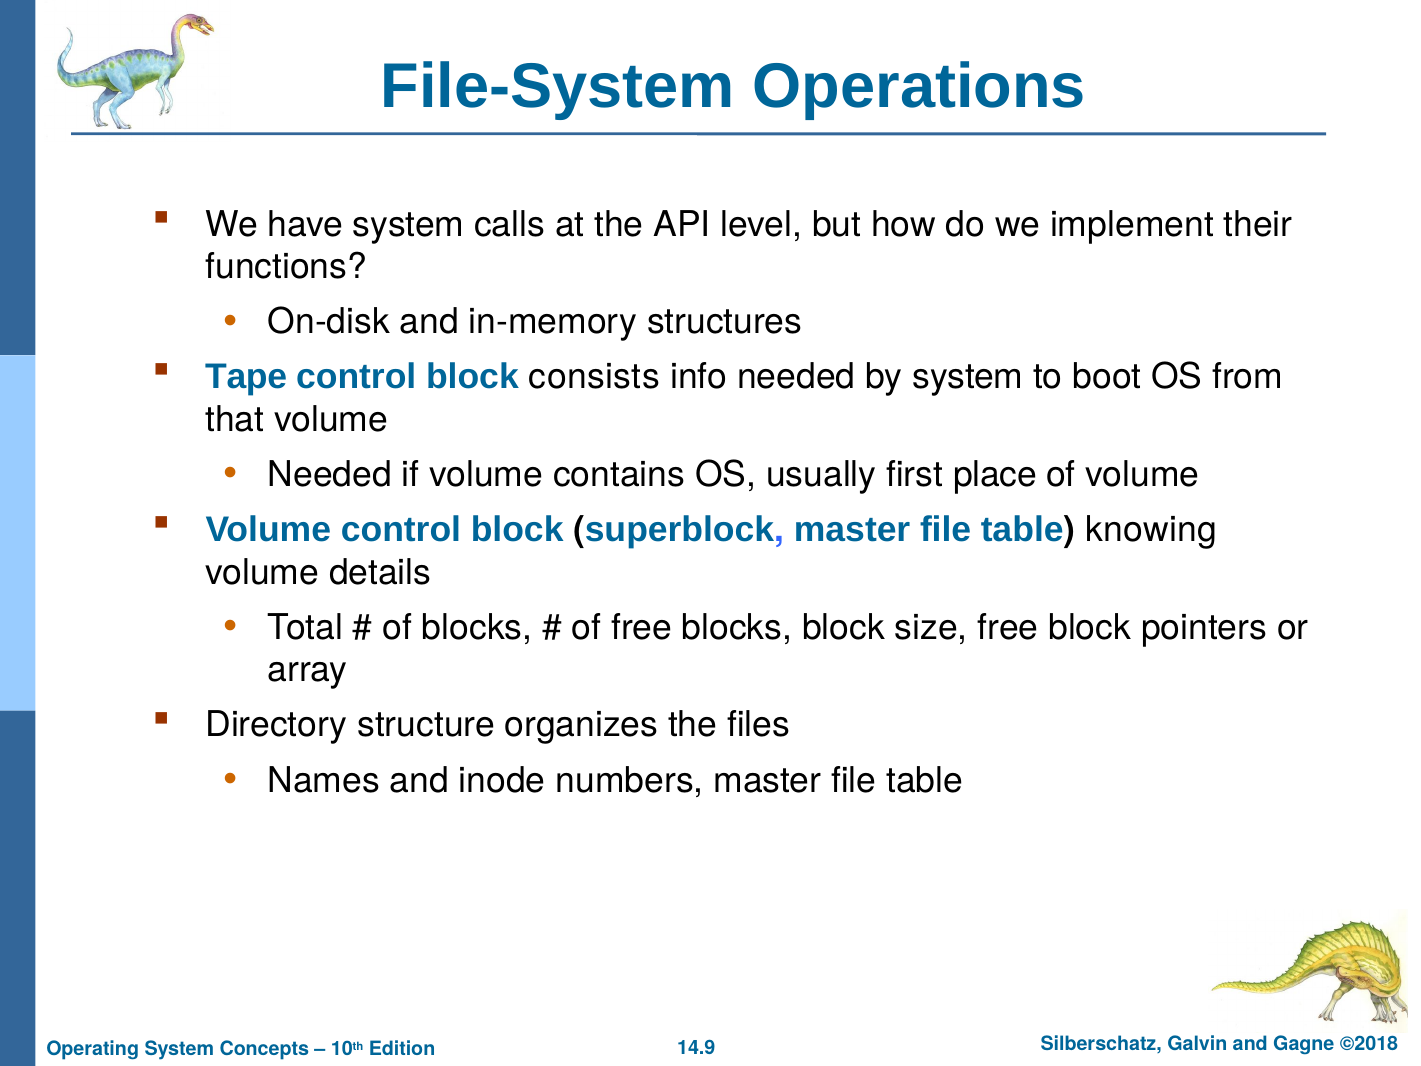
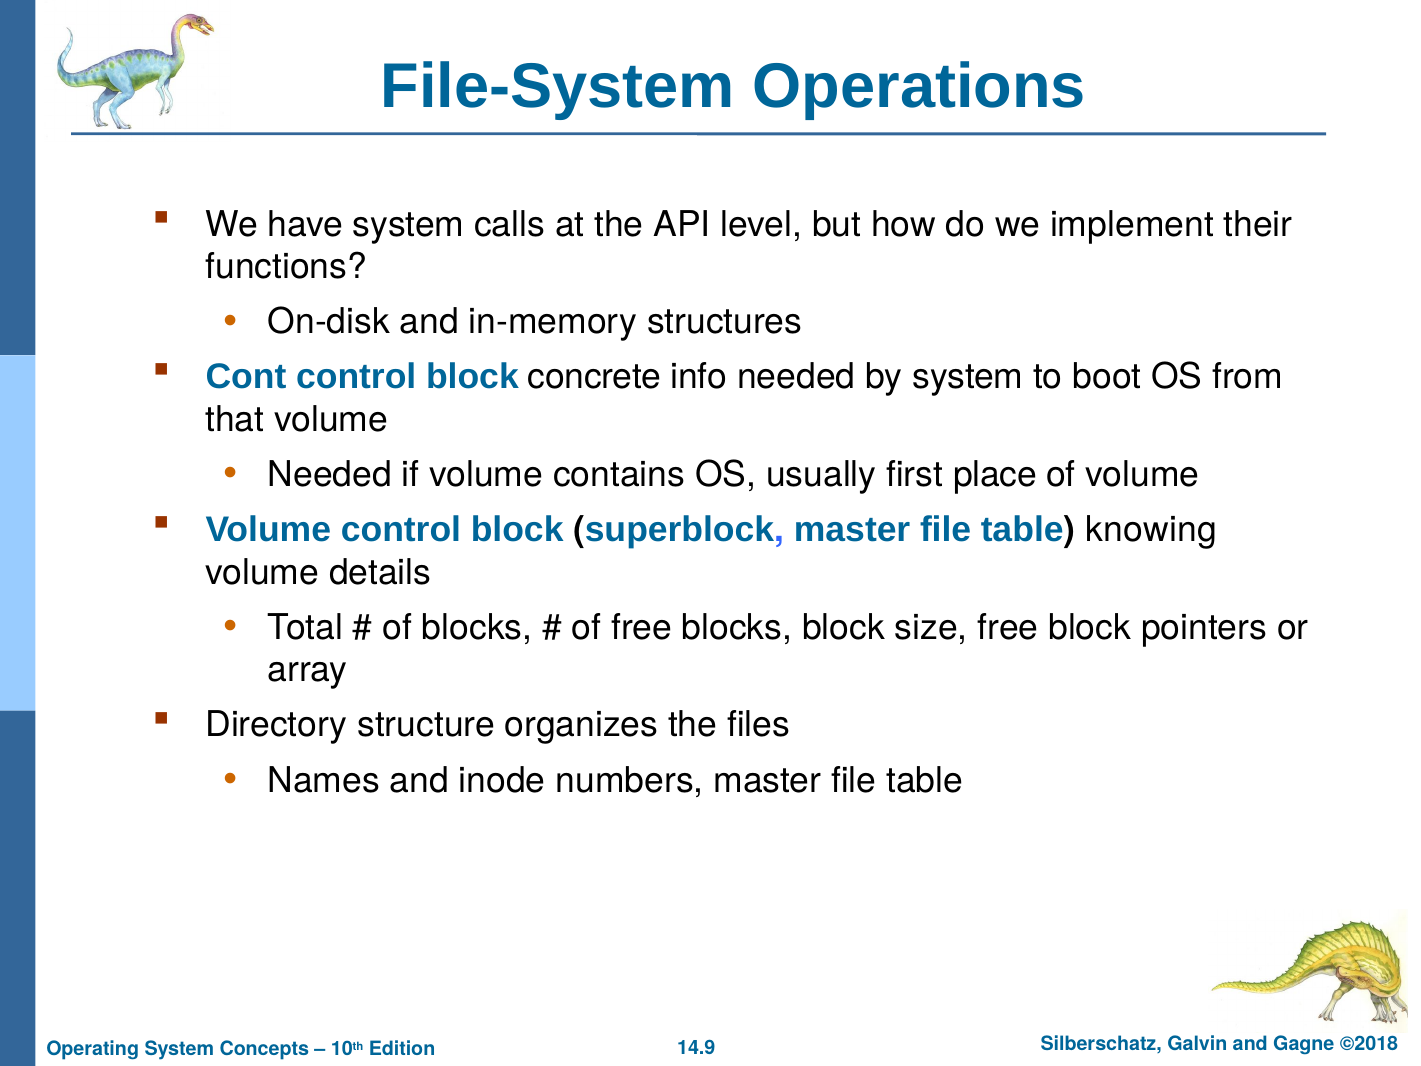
Tape: Tape -> Cont
consists: consists -> concrete
